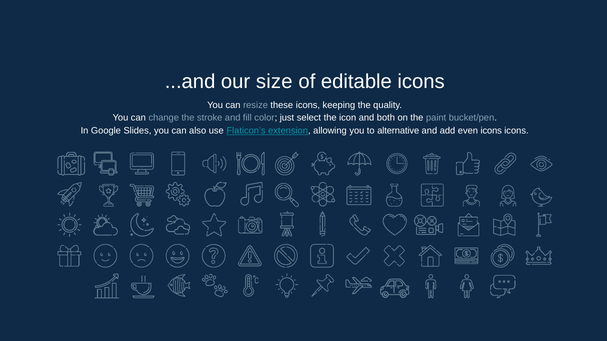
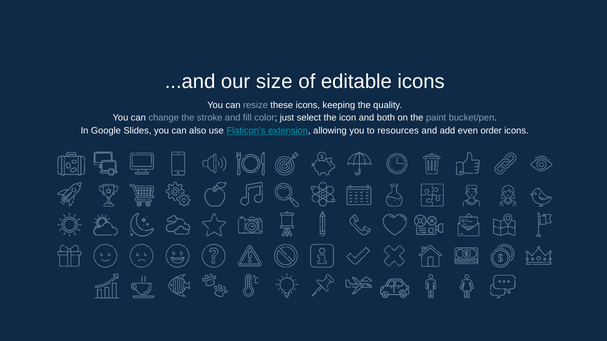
alternative: alternative -> resources
even icons: icons -> order
